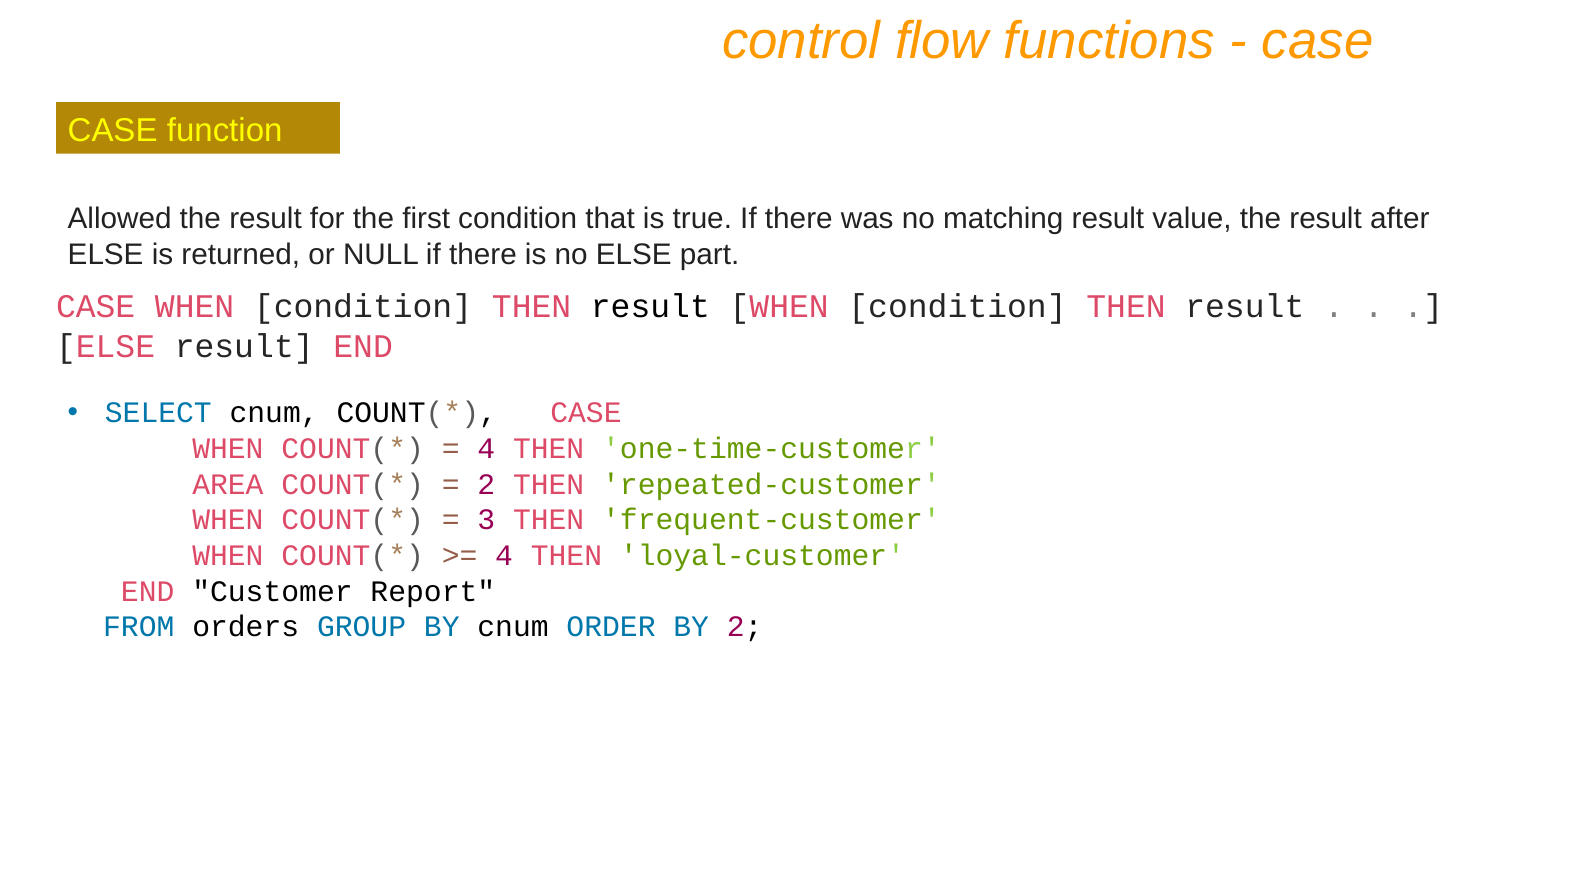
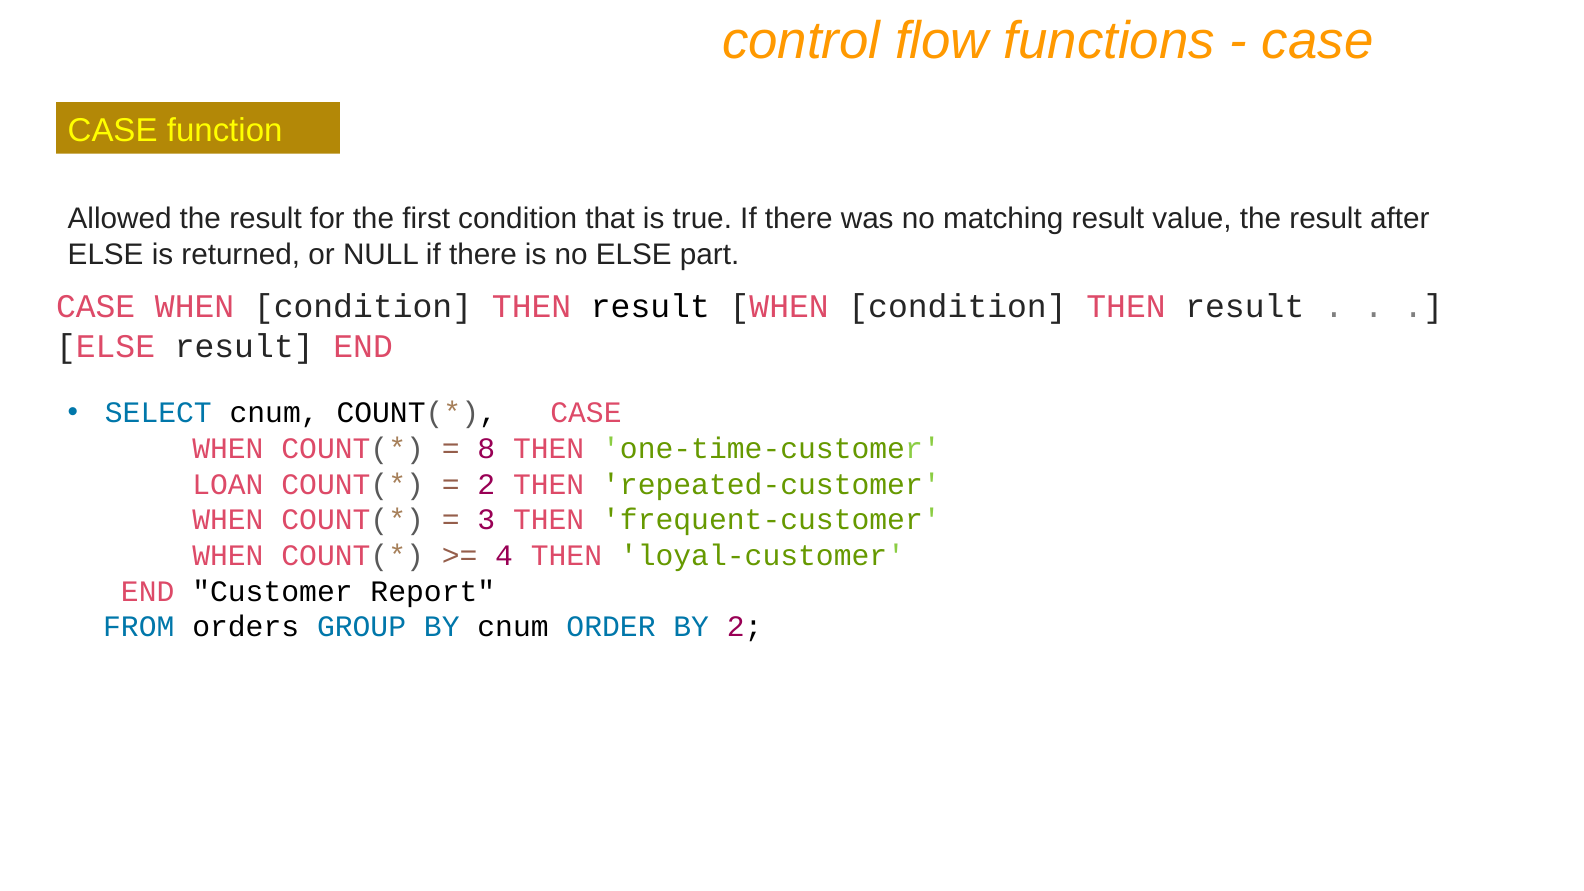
4 at (486, 449): 4 -> 8
AREA: AREA -> LOAN
